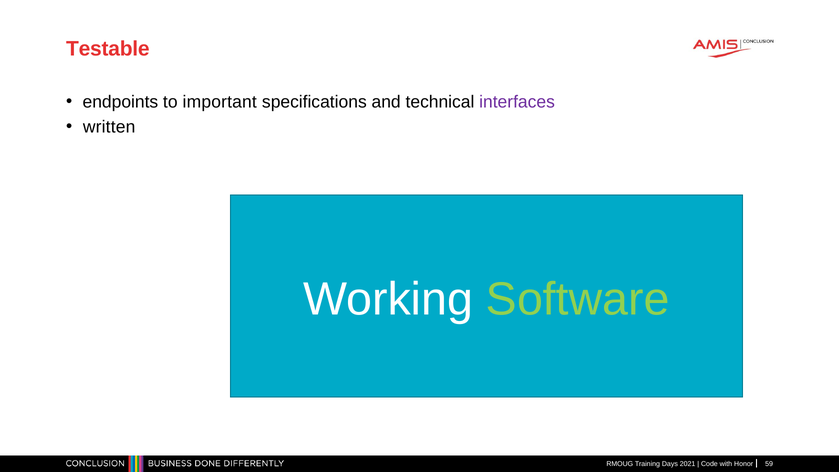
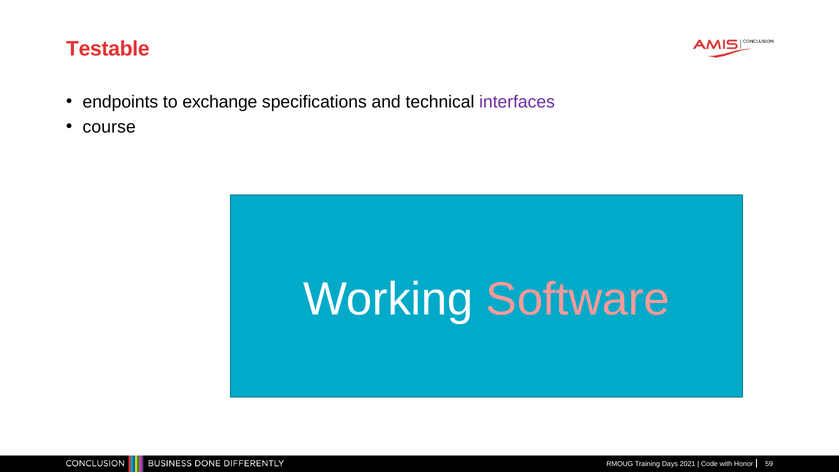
important: important -> exchange
written: written -> course
Software colour: light green -> pink
